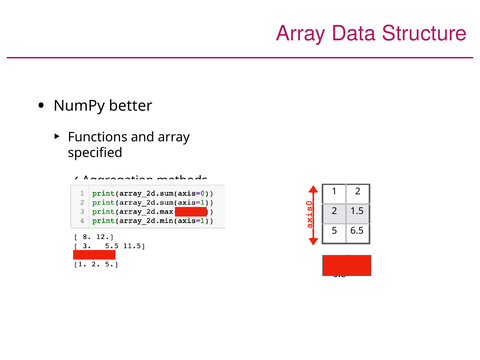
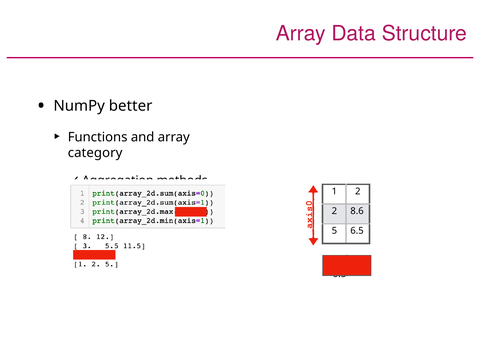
specified: specified -> category
1.5: 1.5 -> 8.6
